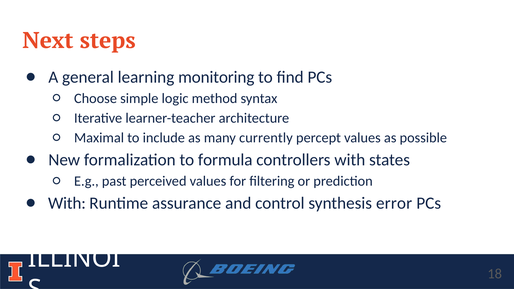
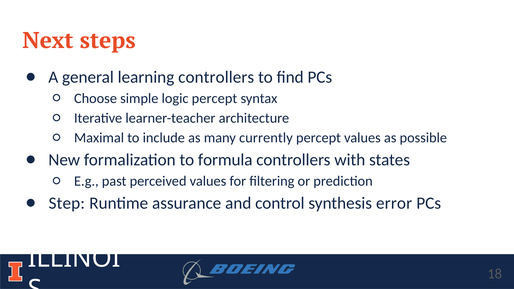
learning monitoring: monitoring -> controllers
logic method: method -> percept
With at (67, 203): With -> Step
